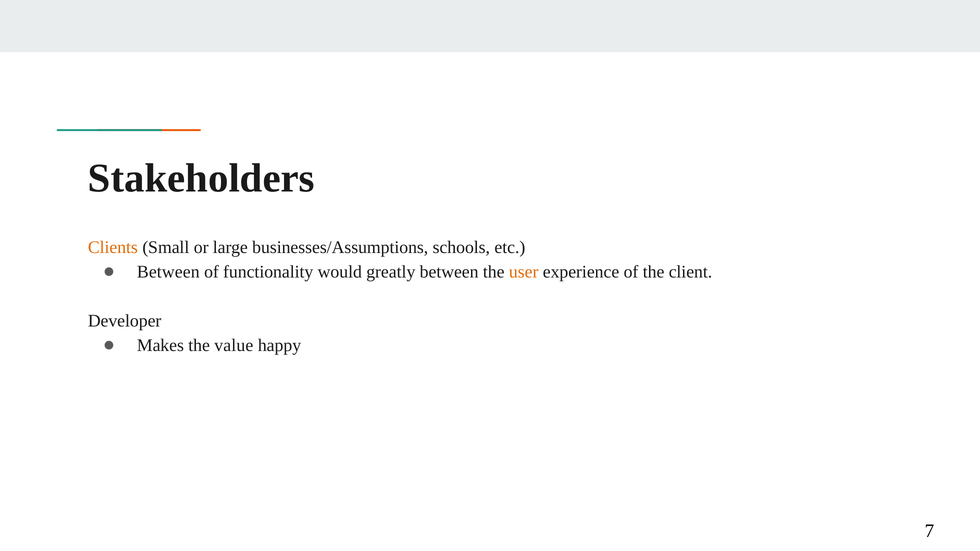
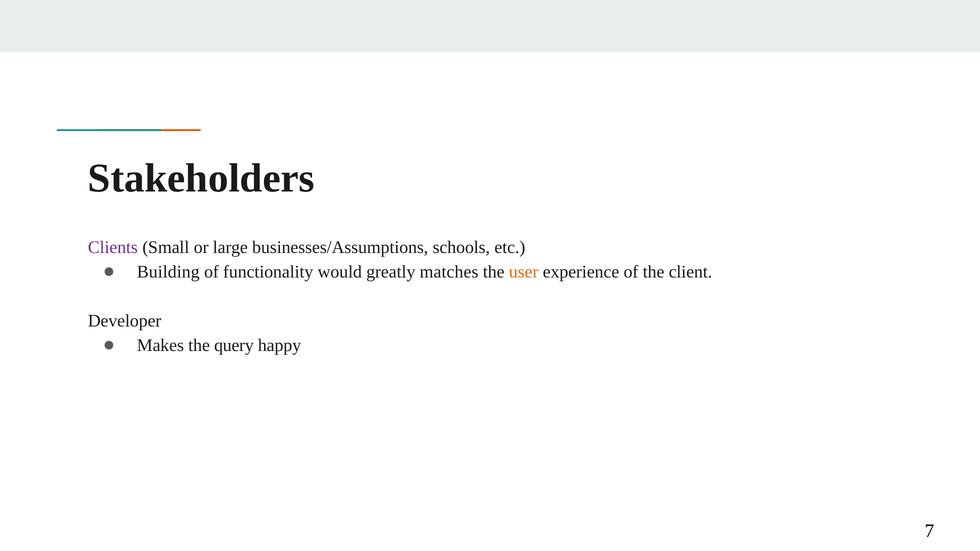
Clients colour: orange -> purple
Between at (168, 272): Between -> Building
greatly between: between -> matches
value: value -> query
